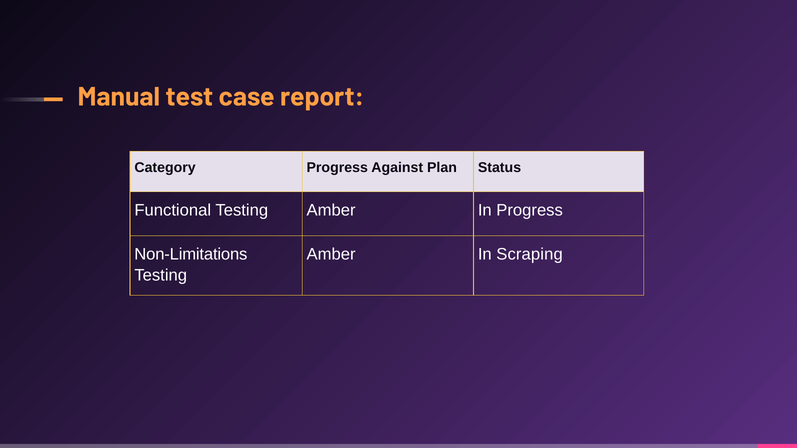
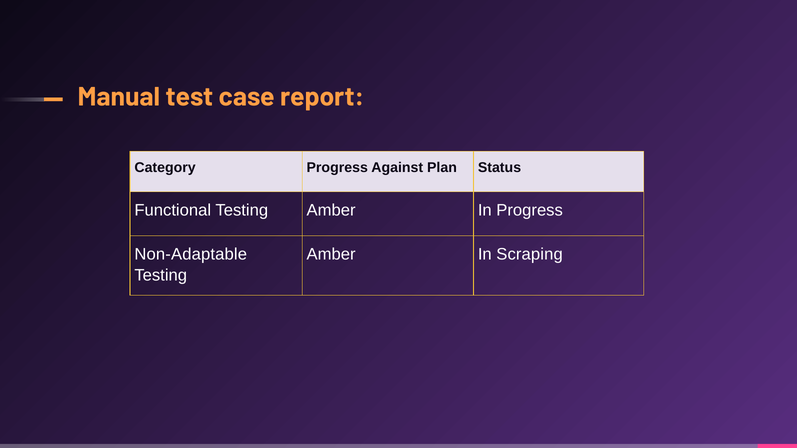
Non-Limitations: Non-Limitations -> Non-Adaptable
